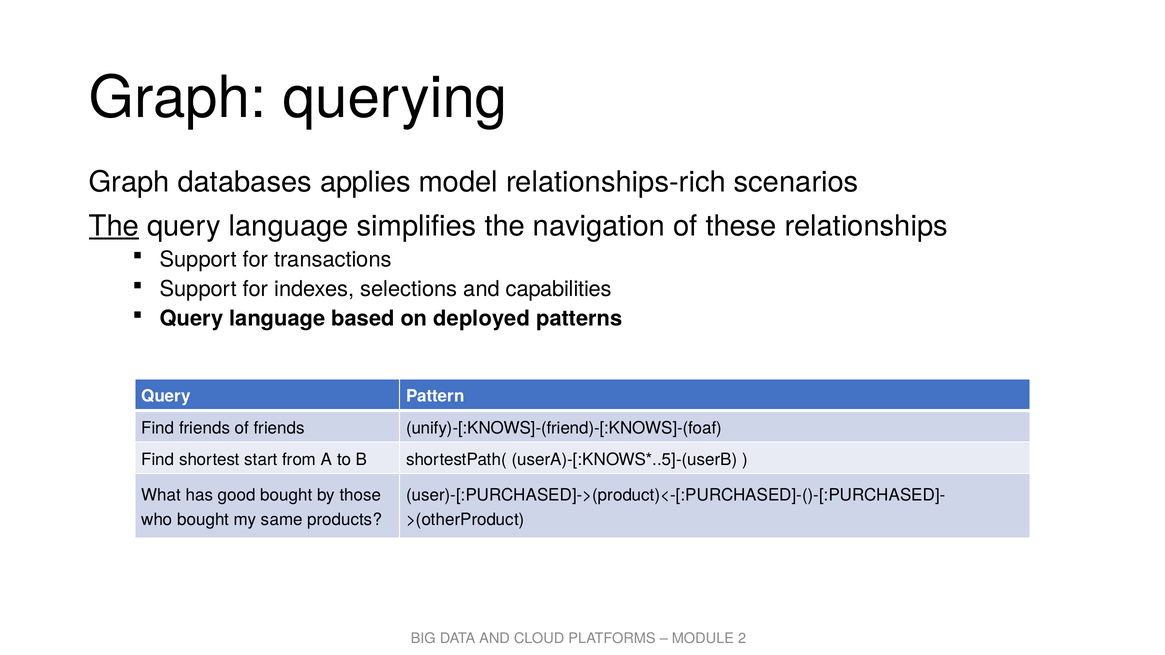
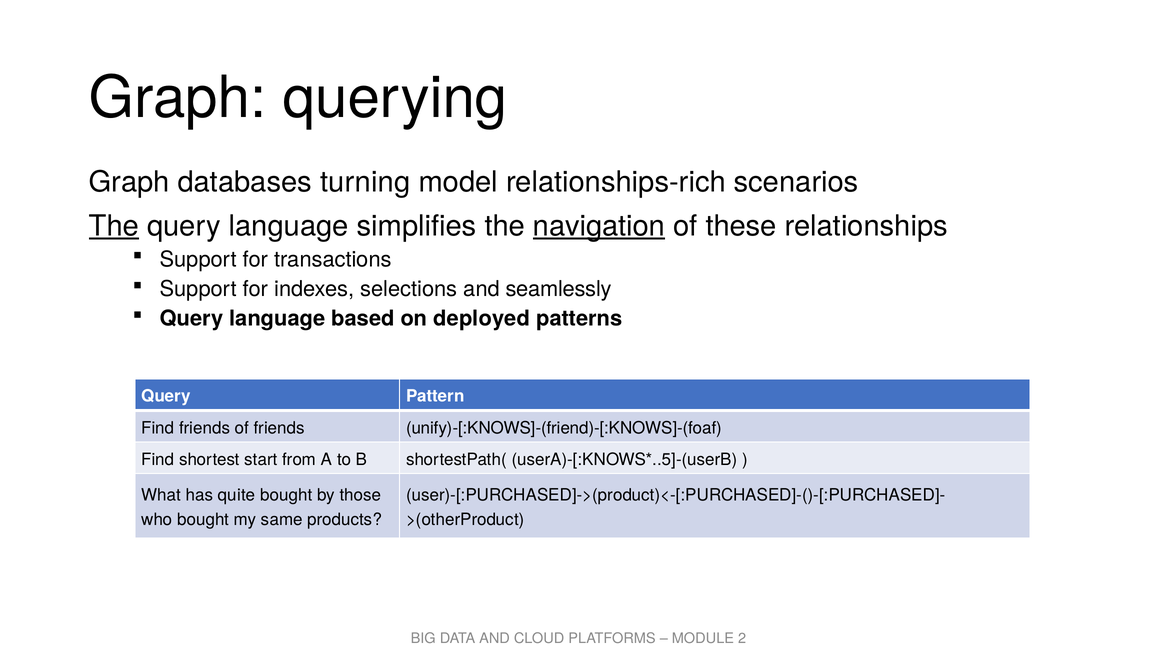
applies: applies -> turning
navigation underline: none -> present
capabilities: capabilities -> seamlessly
good: good -> quite
